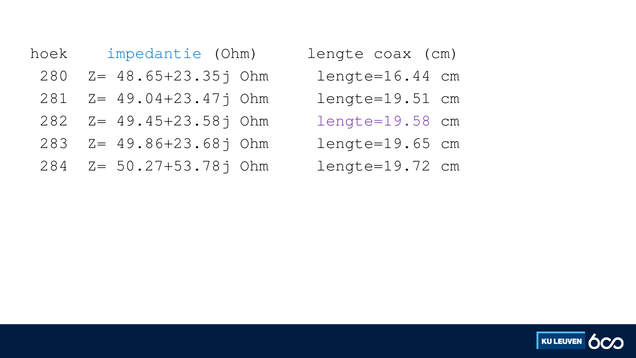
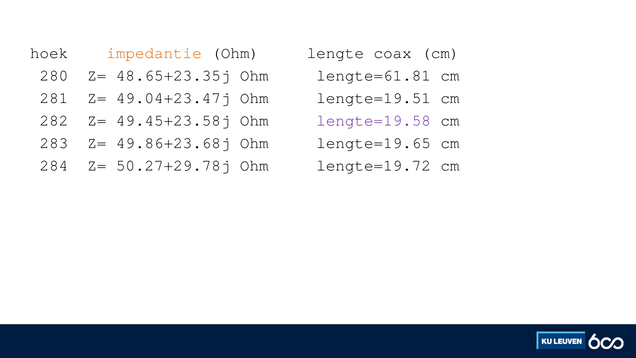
impedantie colour: blue -> orange
lengte=16.44: lengte=16.44 -> lengte=61.81
50.27+53.78j: 50.27+53.78j -> 50.27+29.78j
